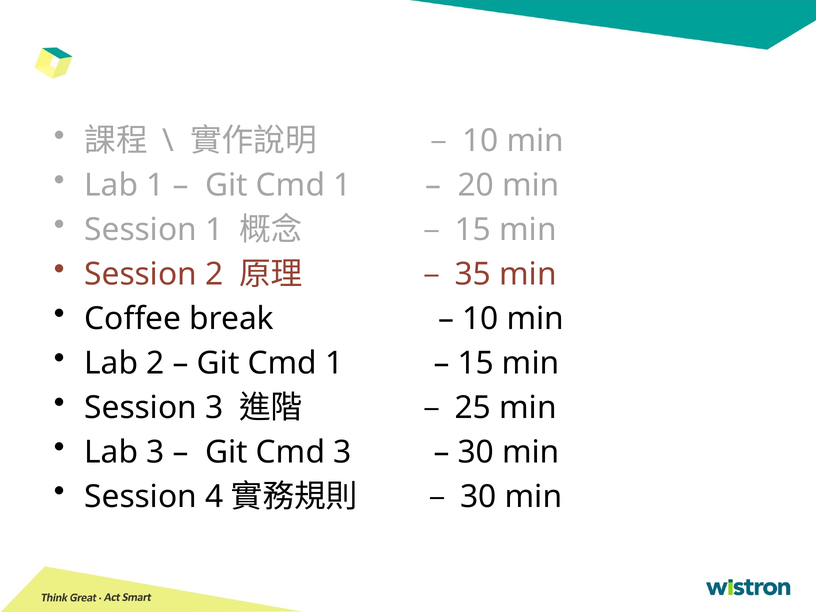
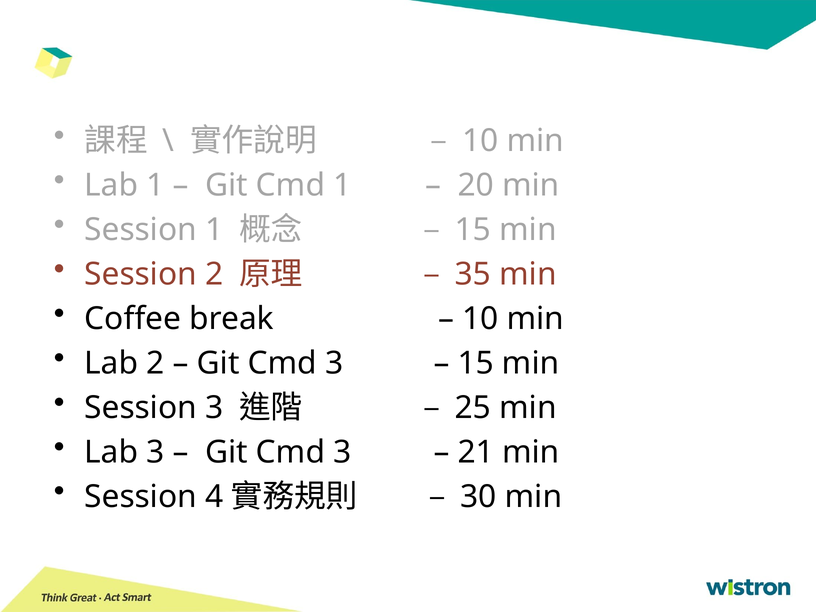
1 at (334, 363): 1 -> 3
30 at (476, 452): 30 -> 21
